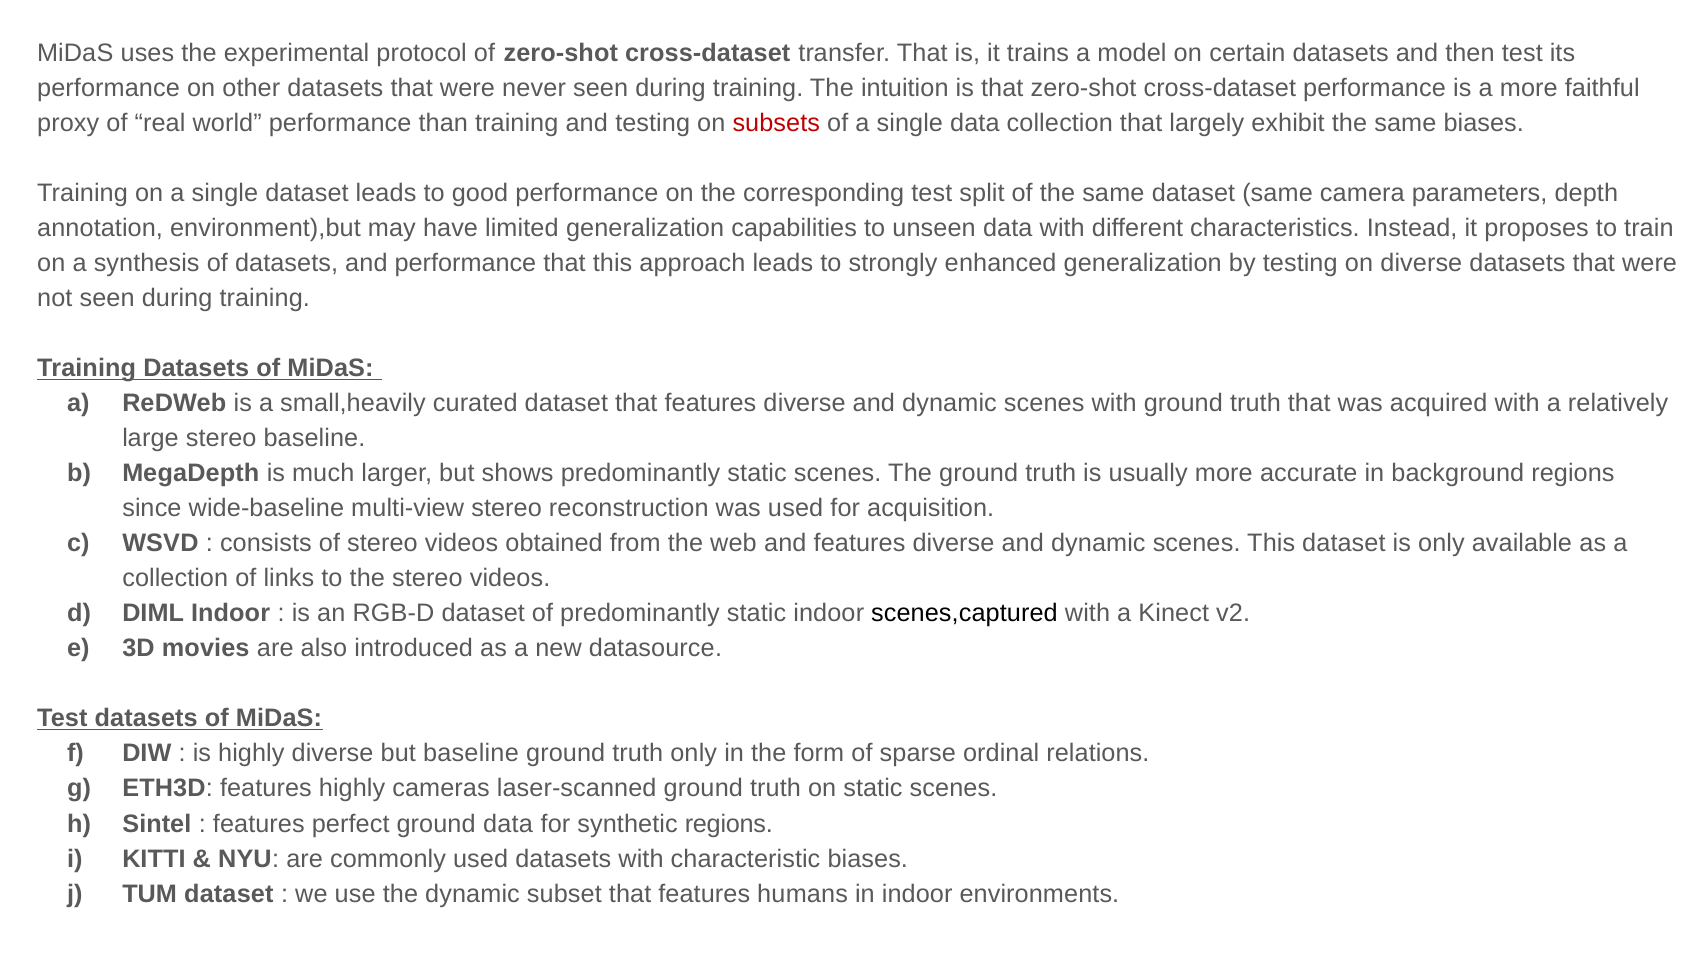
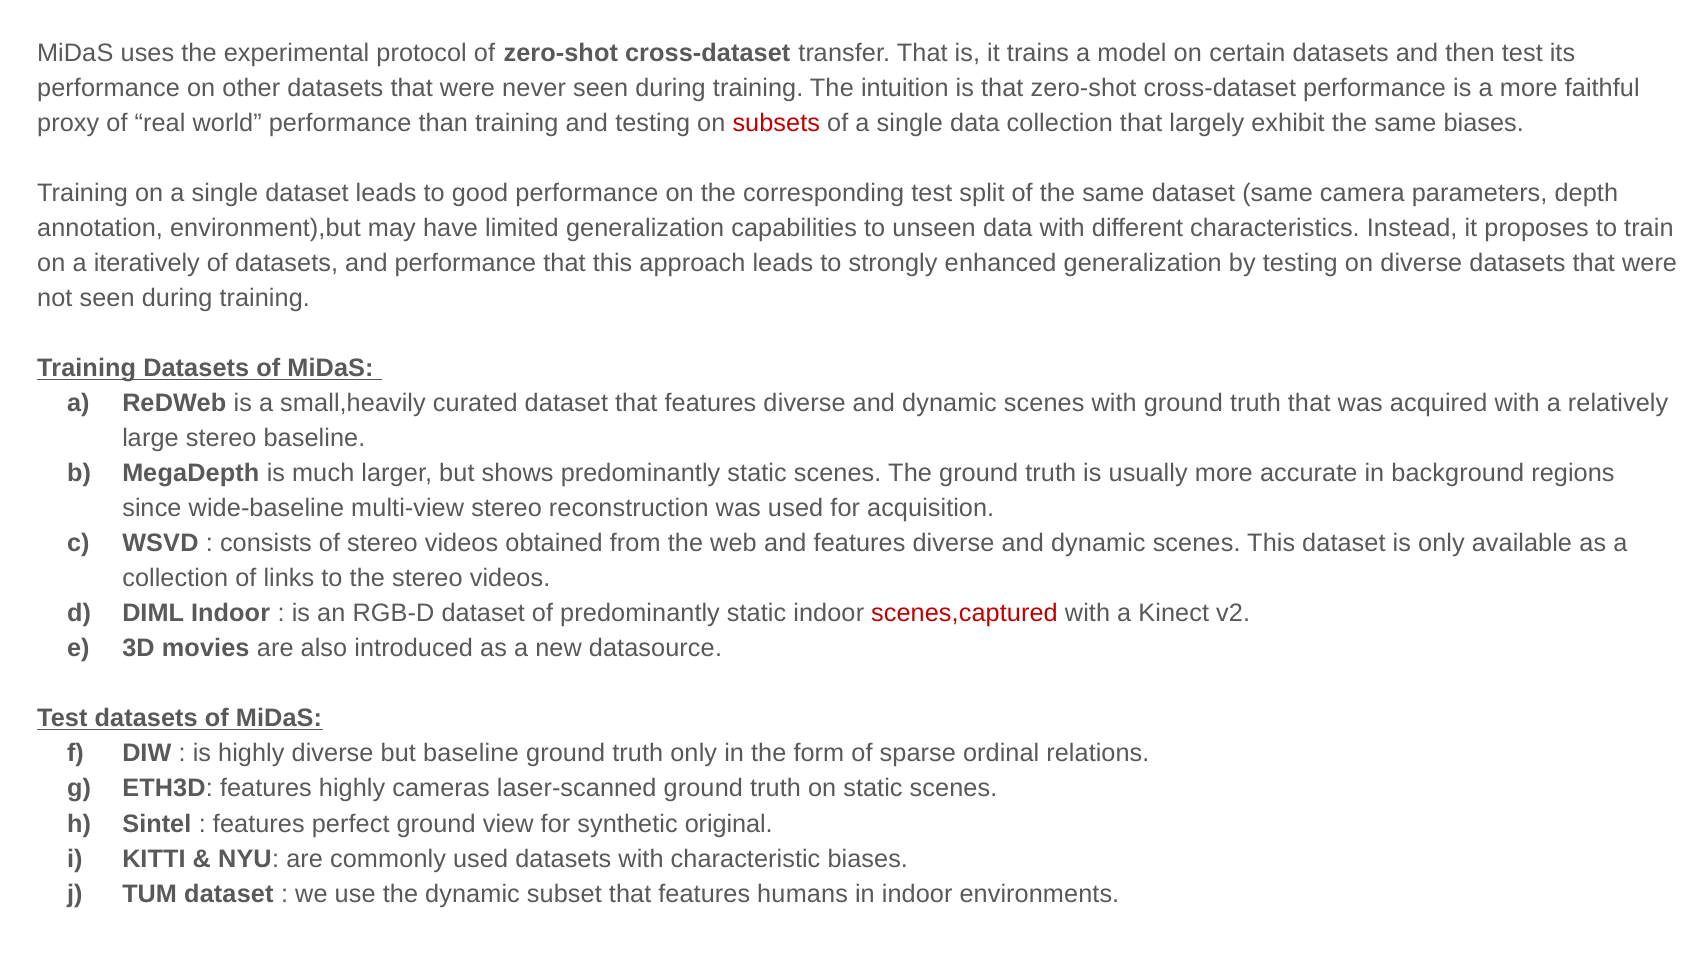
synthesis: synthesis -> iteratively
scenes,captured colour: black -> red
ground data: data -> view
synthetic regions: regions -> original
